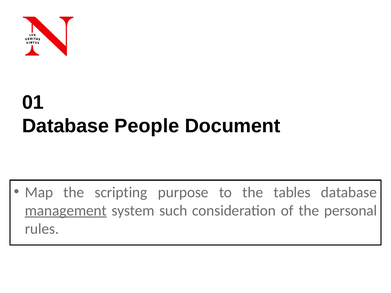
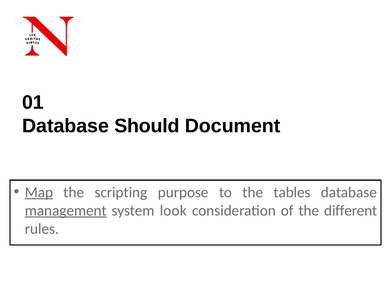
People: People -> Should
Map underline: none -> present
such: such -> look
personal: personal -> different
